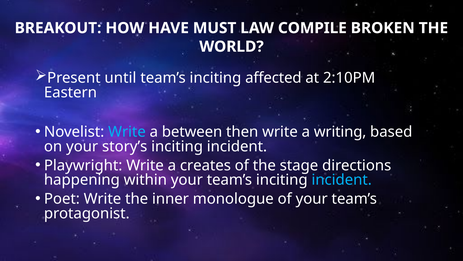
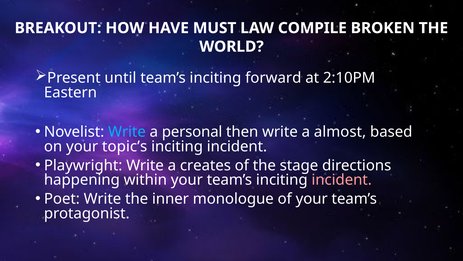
affected: affected -> forward
between: between -> personal
writing: writing -> almost
story’s: story’s -> topic’s
incident at (342, 180) colour: light blue -> pink
